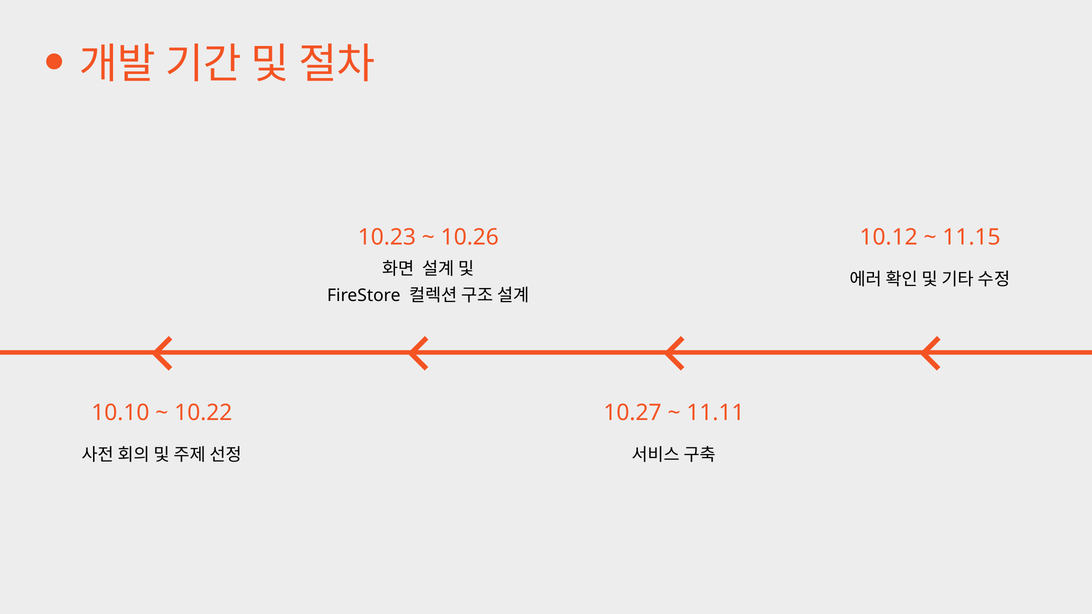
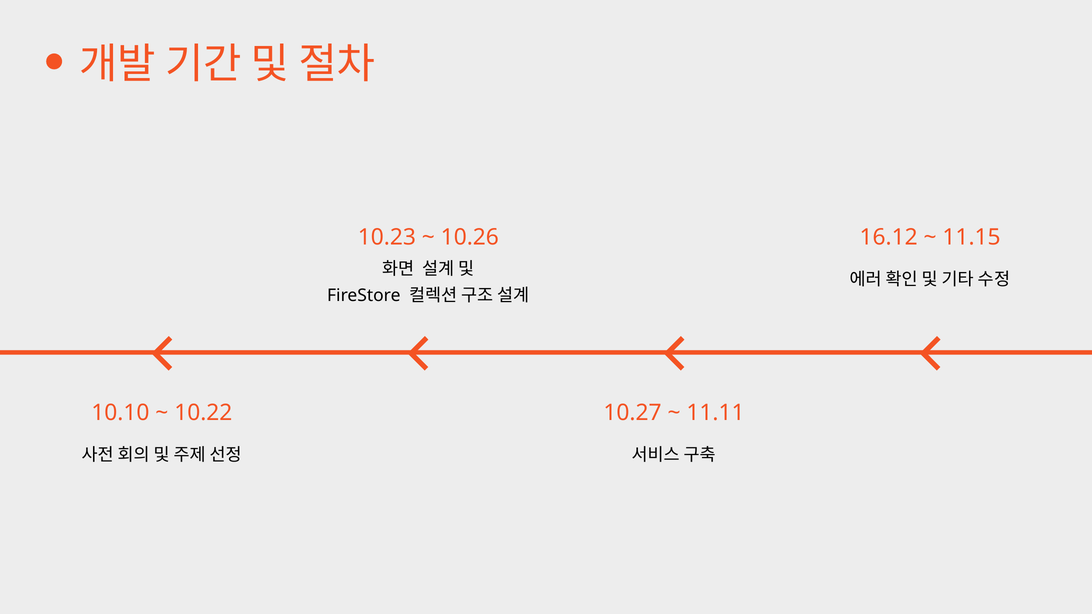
10.12: 10.12 -> 16.12
